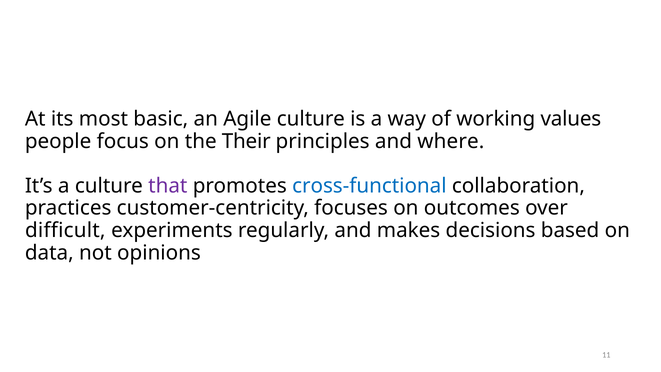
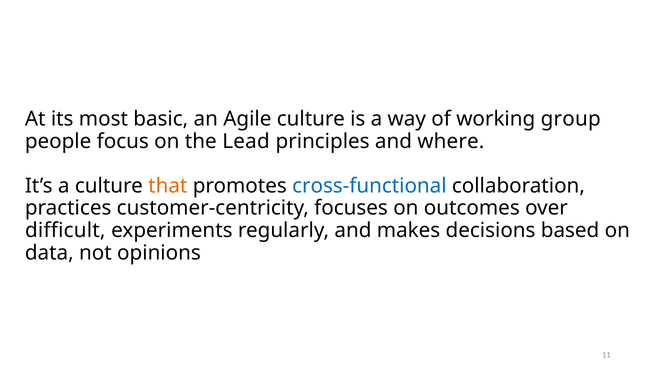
values: values -> group
Their: Their -> Lead
that colour: purple -> orange
